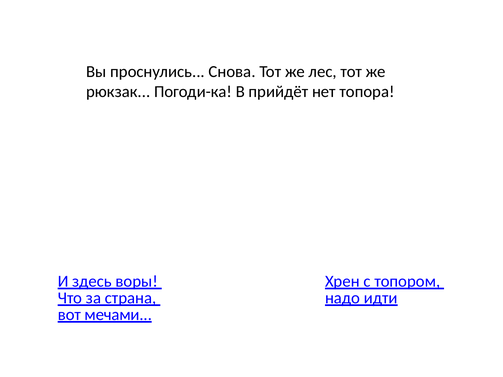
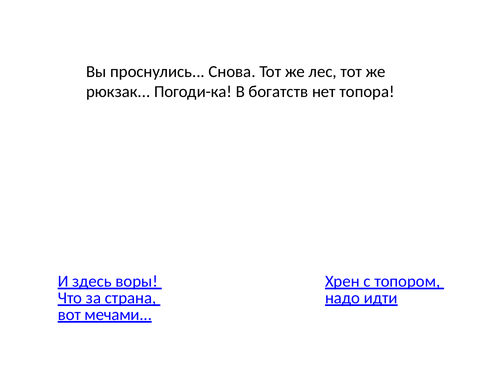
прийдёт: прийдёт -> богатств
